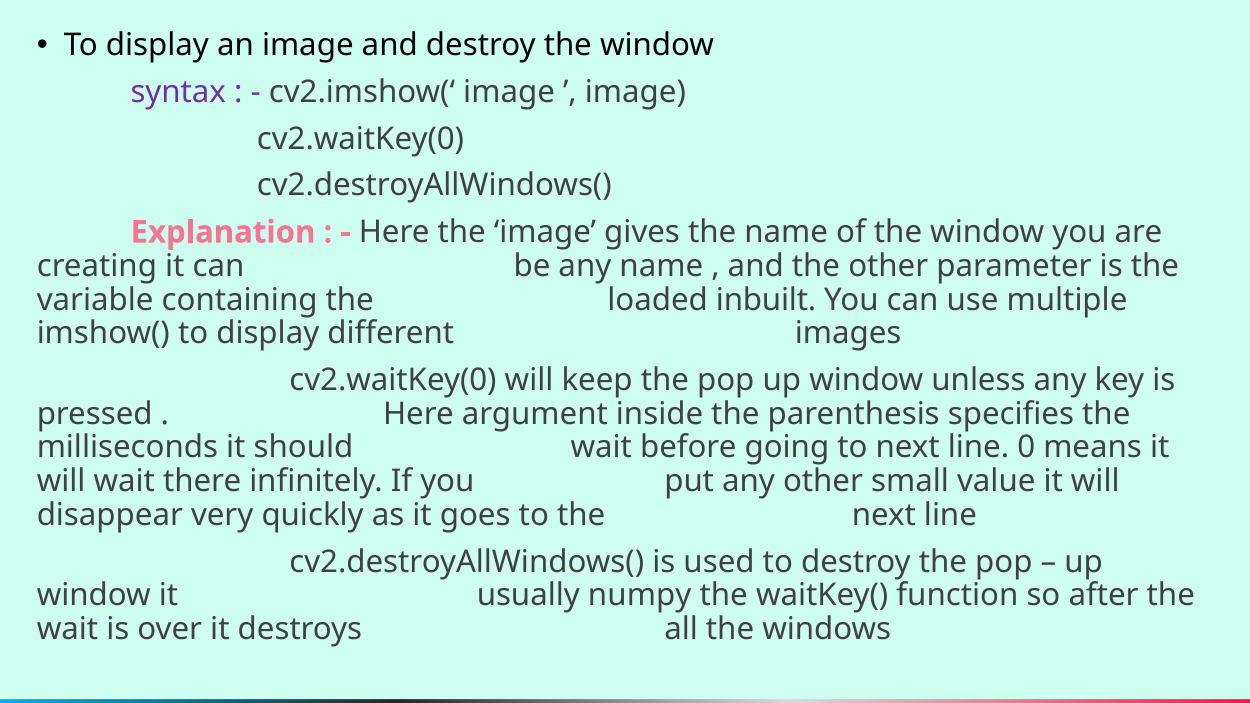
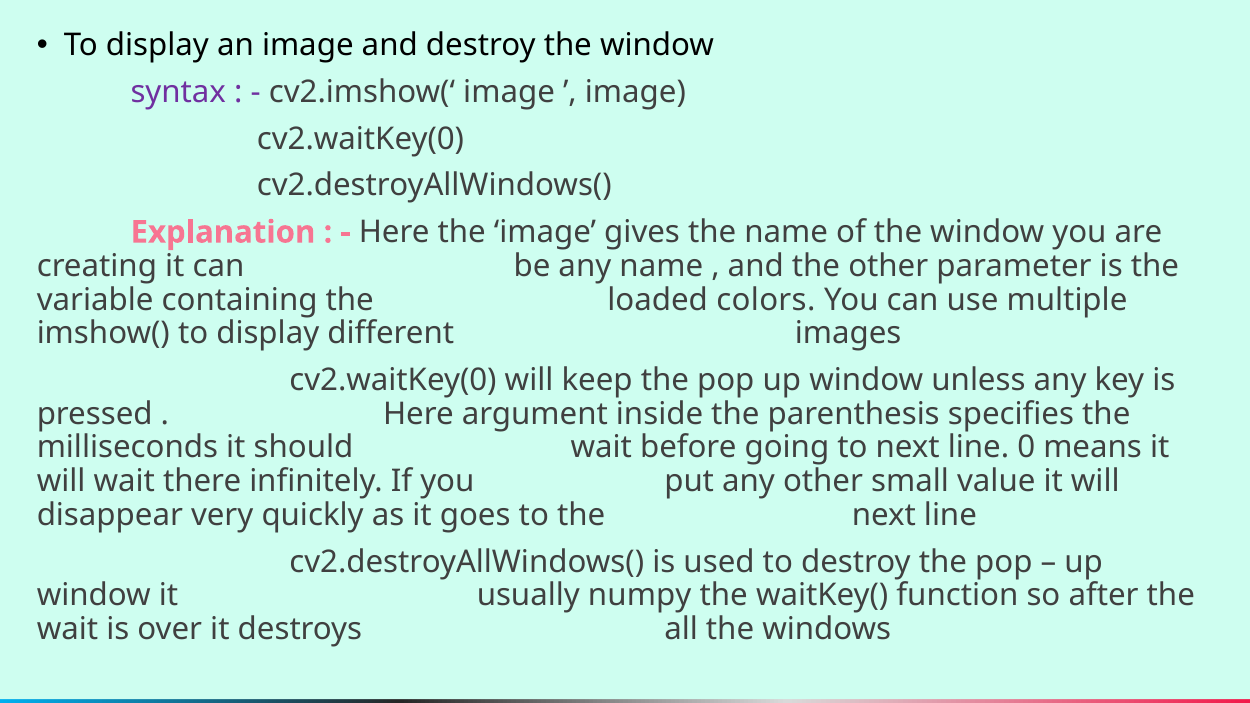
inbuilt: inbuilt -> colors
